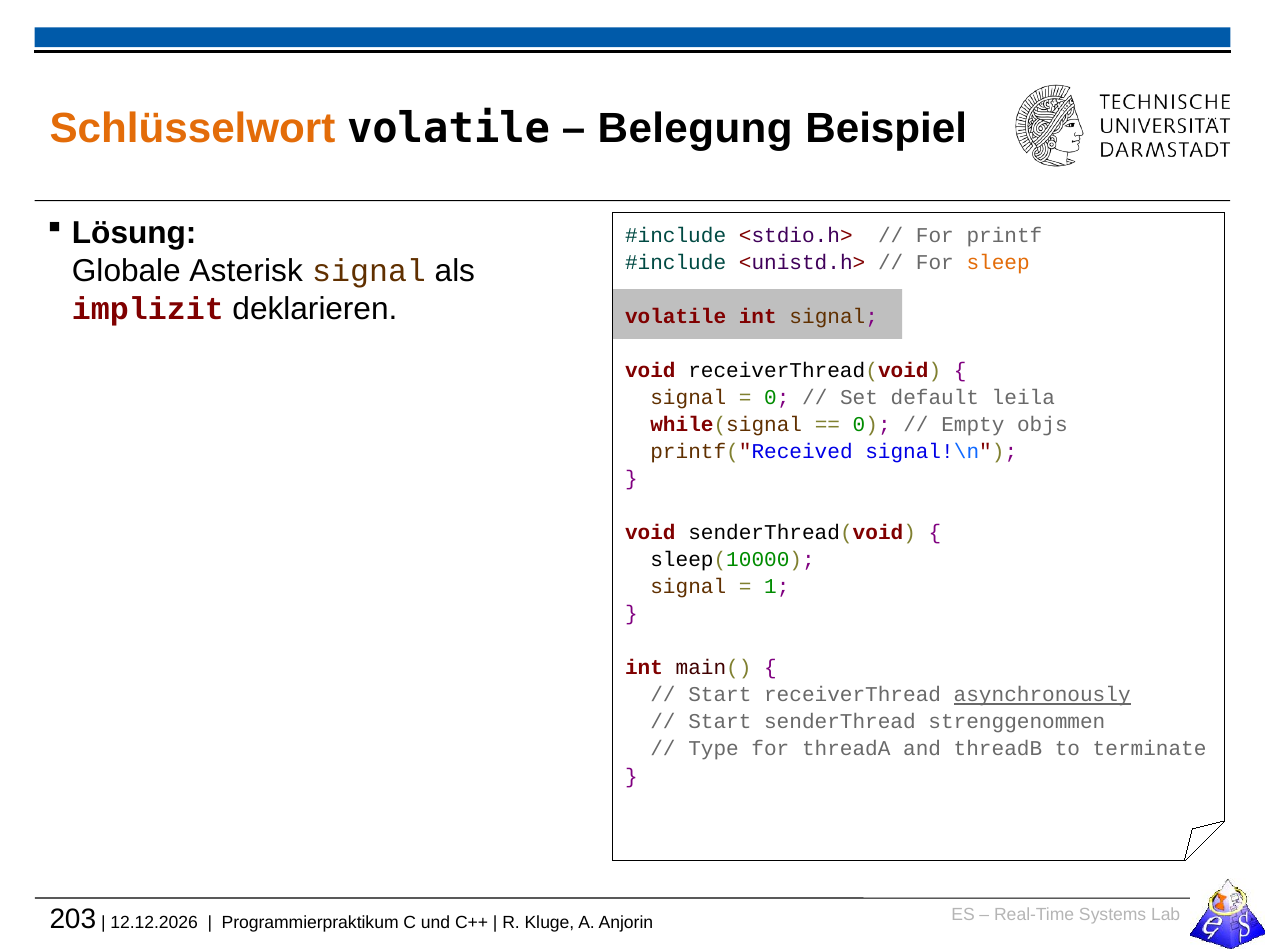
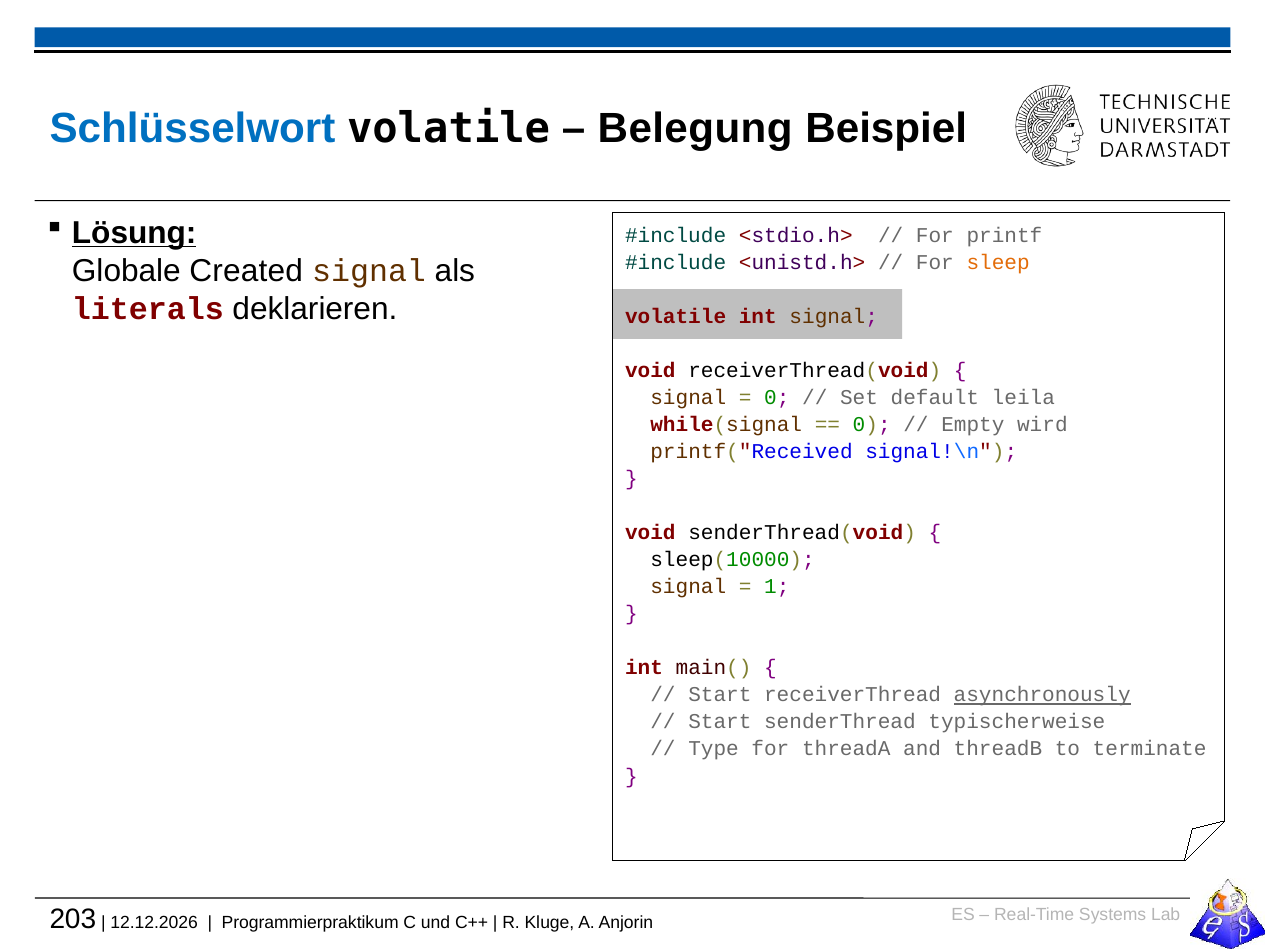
Schlüsselwort colour: orange -> blue
Lösung underline: none -> present
Asterisk: Asterisk -> Created
implizit: implizit -> literals
objs: objs -> wird
strenggenommen: strenggenommen -> typischerweise
